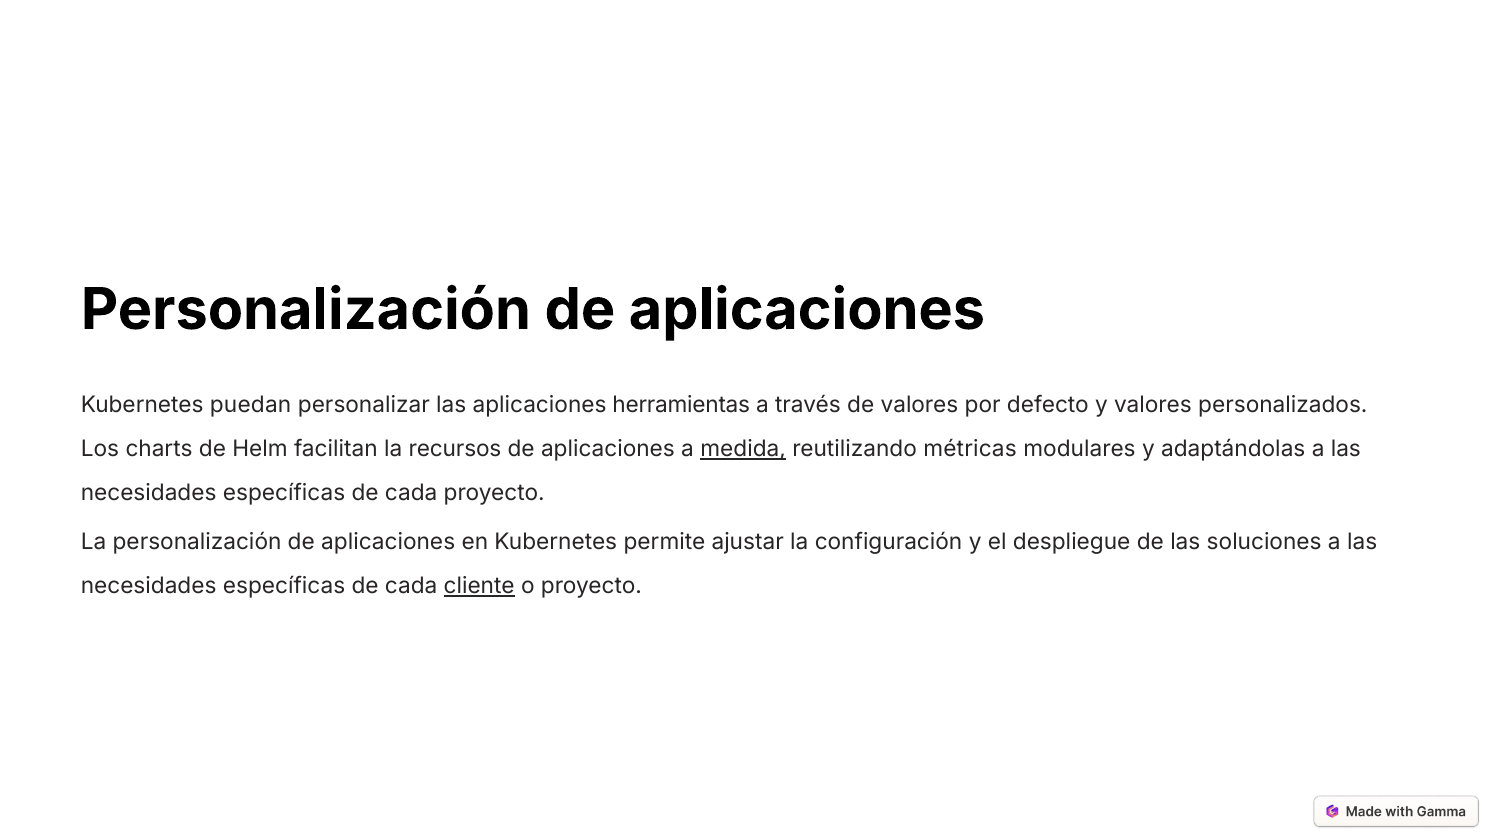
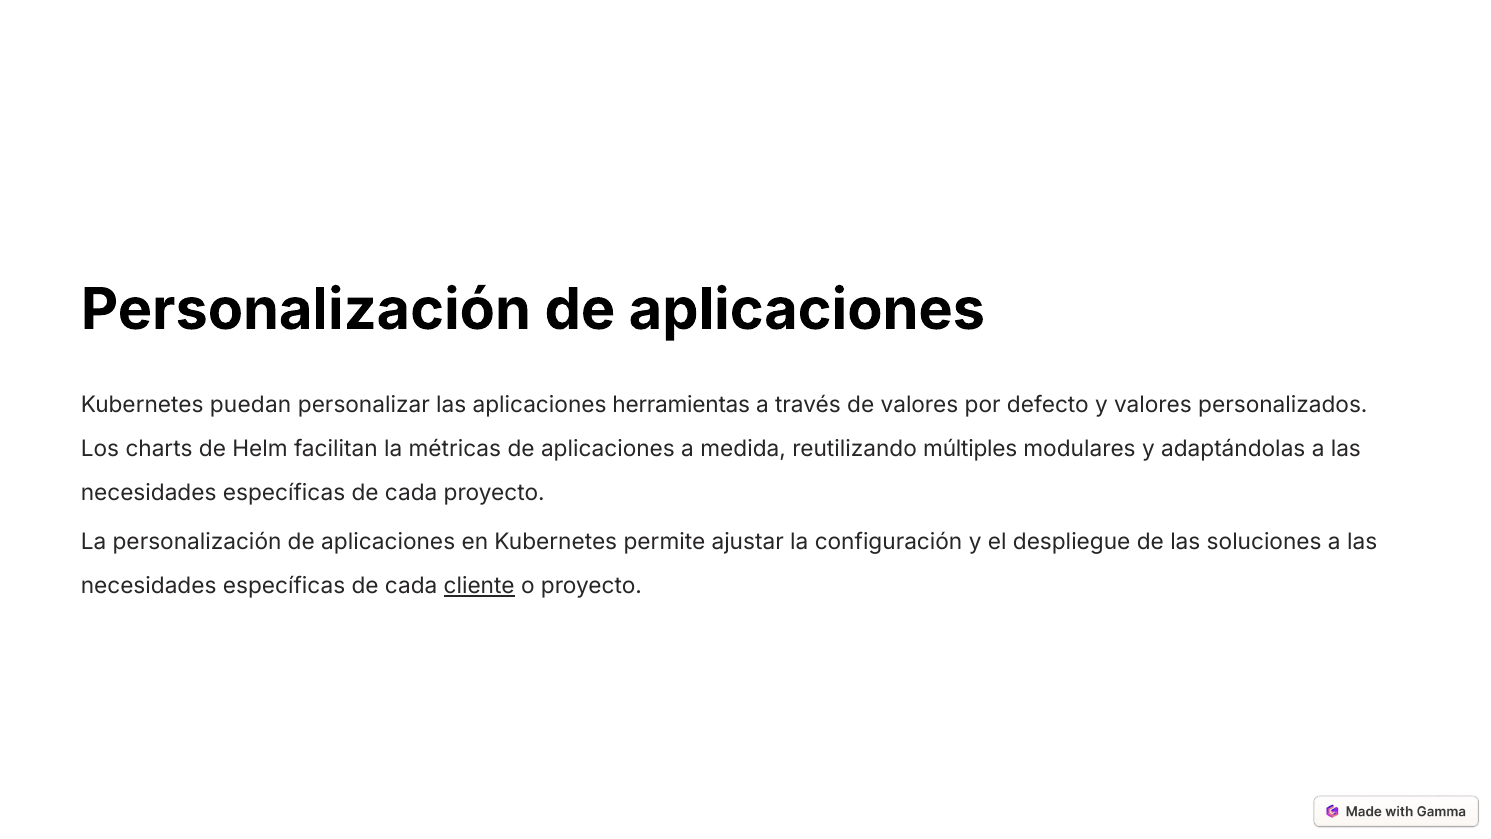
recursos: recursos -> métricas
medida underline: present -> none
métricas: métricas -> múltiples
